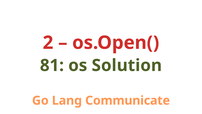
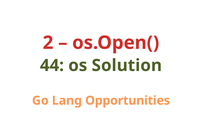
81: 81 -> 44
Communicate: Communicate -> Opportunities
